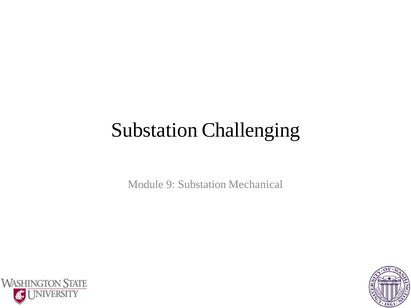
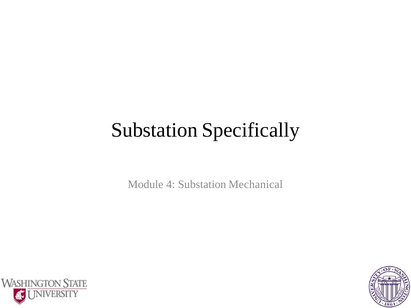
Challenging: Challenging -> Specifically
9: 9 -> 4
